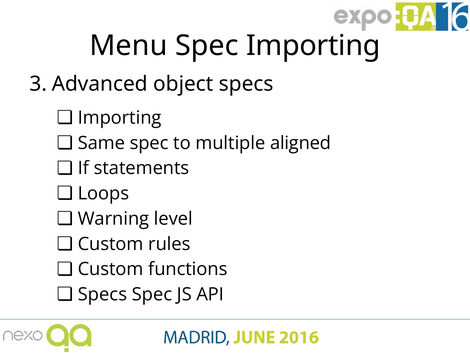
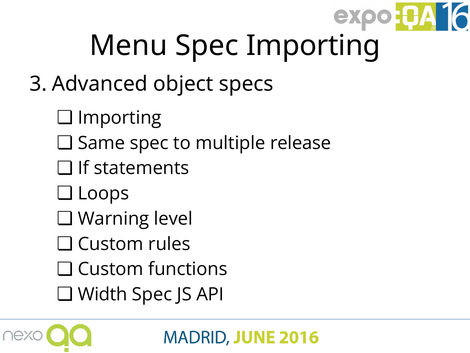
aligned: aligned -> release
Specs at (102, 294): Specs -> Width
